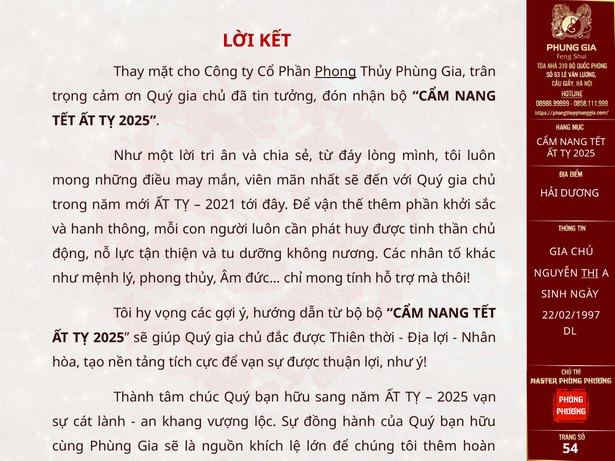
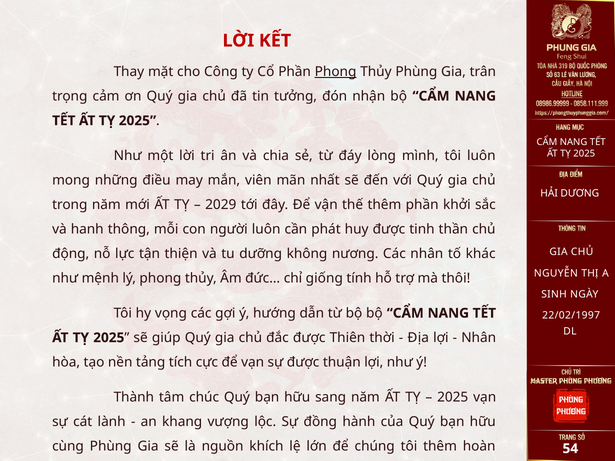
2021: 2021 -> 2029
THỊ underline: present -> none
chỉ mong: mong -> giống
